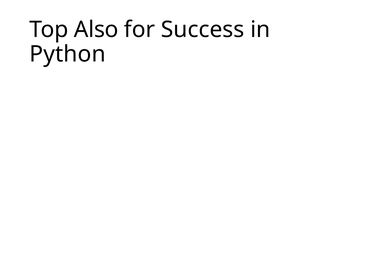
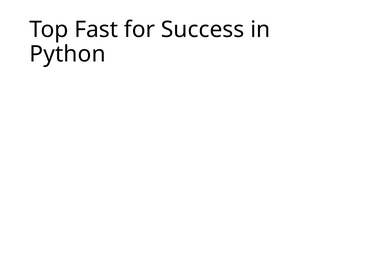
Also: Also -> Fast
